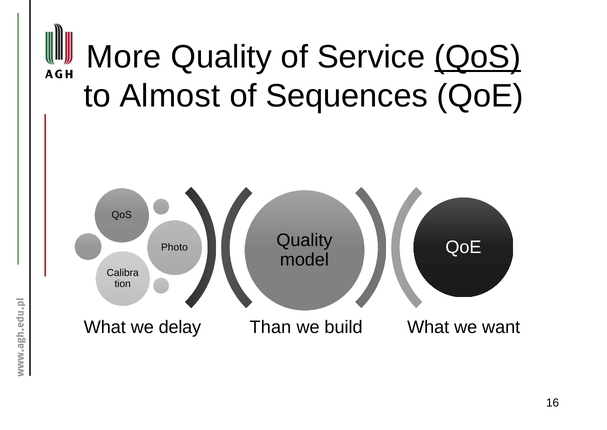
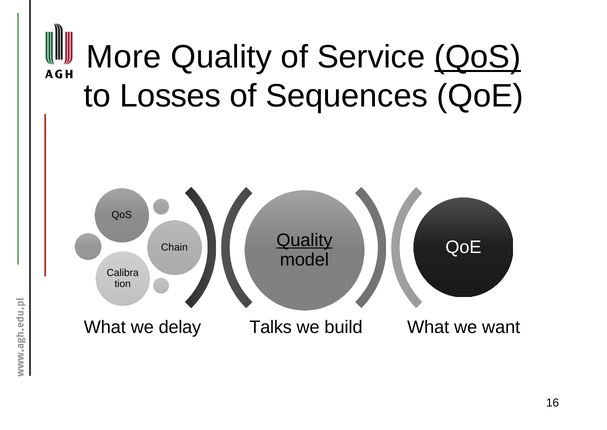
Almost: Almost -> Losses
Quality at (304, 240) underline: none -> present
Photo: Photo -> Chain
Than: Than -> Talks
